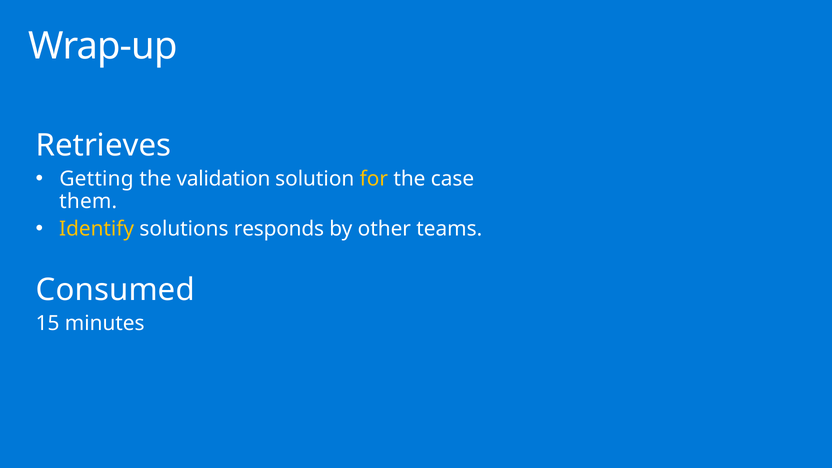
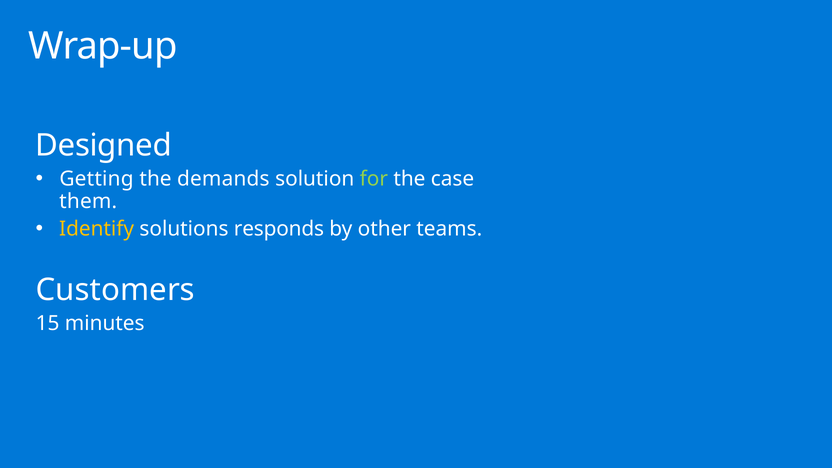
Retrieves: Retrieves -> Designed
validation: validation -> demands
for colour: yellow -> light green
Consumed: Consumed -> Customers
